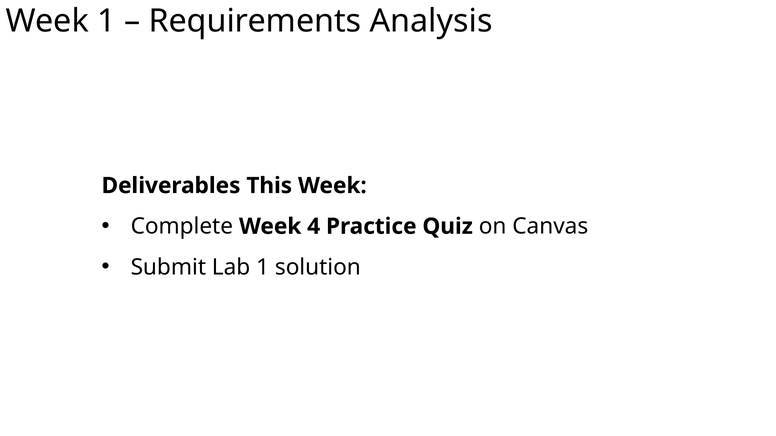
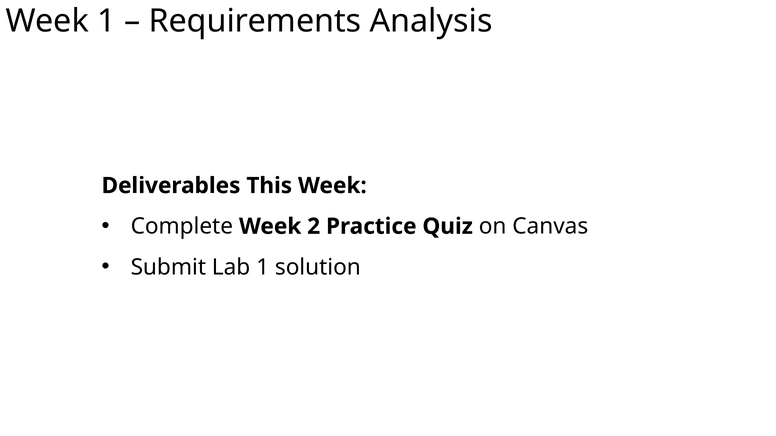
4: 4 -> 2
